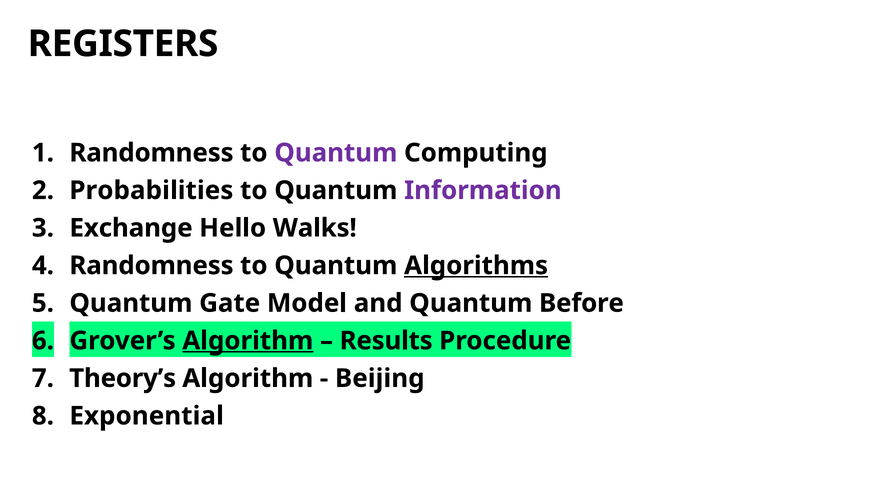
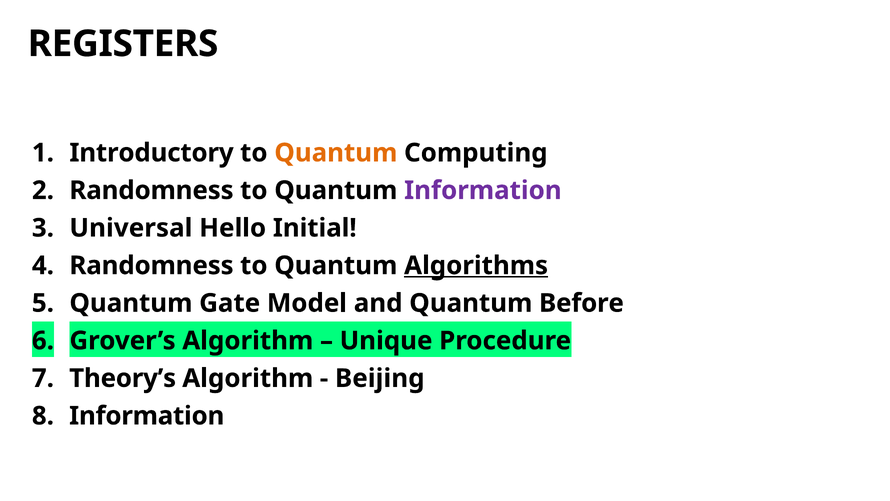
Randomness at (152, 153): Randomness -> Introductory
Quantum at (336, 153) colour: purple -> orange
Probabilities at (151, 190): Probabilities -> Randomness
Exchange: Exchange -> Universal
Walks: Walks -> Initial
Algorithm at (248, 340) underline: present -> none
Results: Results -> Unique
Exponential at (147, 416): Exponential -> Information
